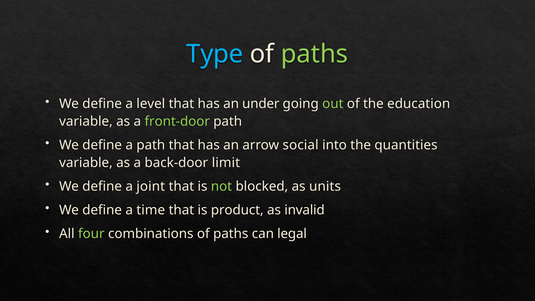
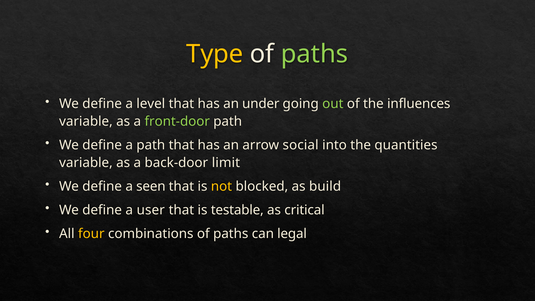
Type colour: light blue -> yellow
education: education -> influences
joint: joint -> seen
not colour: light green -> yellow
units: units -> build
time: time -> user
product: product -> testable
invalid: invalid -> critical
four colour: light green -> yellow
